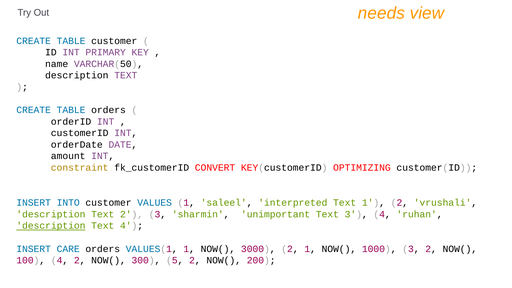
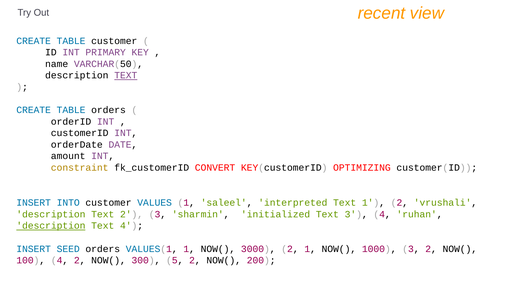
needs: needs -> recent
TEXT at (126, 75) underline: none -> present
unimportant: unimportant -> initialized
CARE: CARE -> SEED
